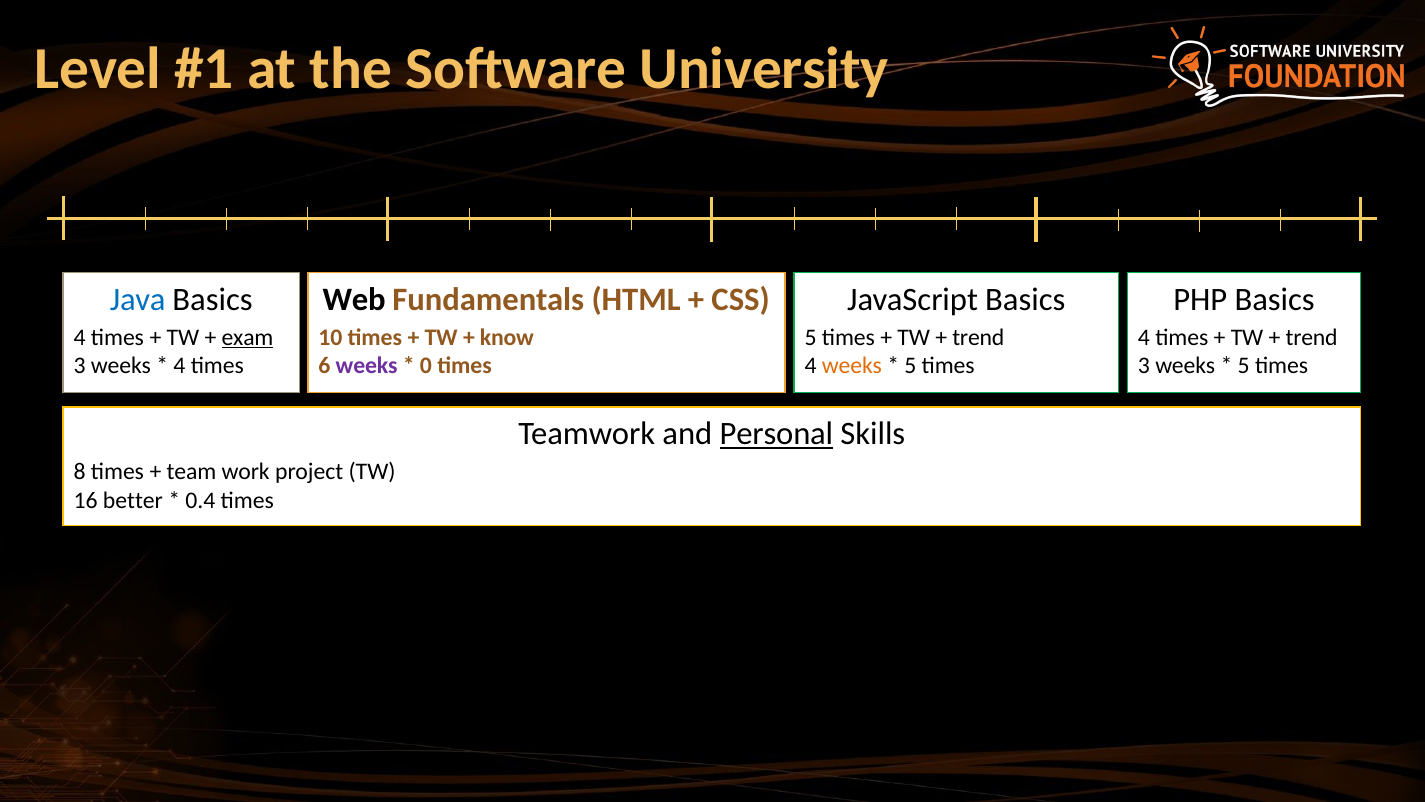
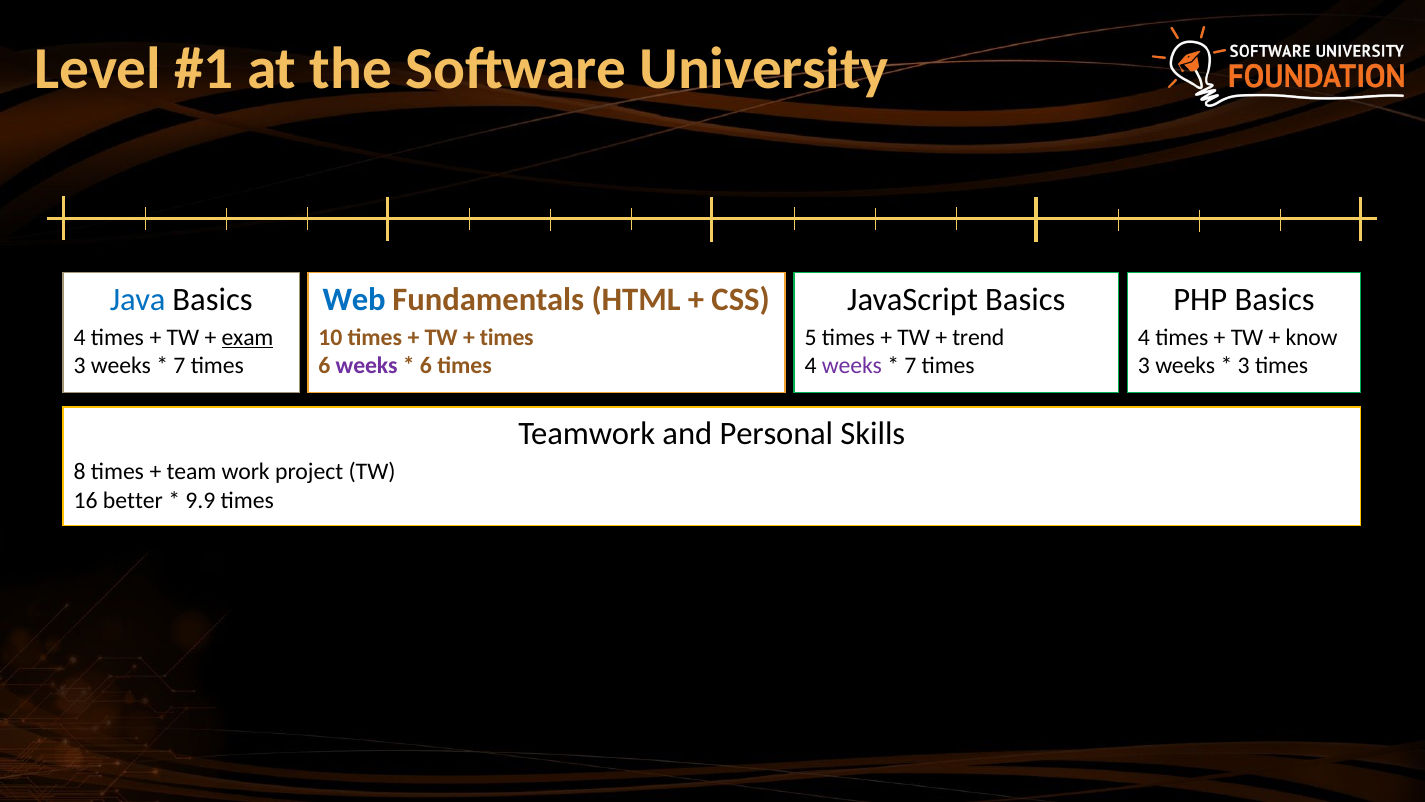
Web colour: black -> blue
trend at (1312, 337): trend -> know
know at (507, 337): know -> times
weeks at (852, 366) colour: orange -> purple
5 at (910, 366): 5 -> 7
5 at (1244, 366): 5 -> 3
4 at (179, 366): 4 -> 7
0 at (426, 366): 0 -> 6
Personal underline: present -> none
0.4: 0.4 -> 9.9
